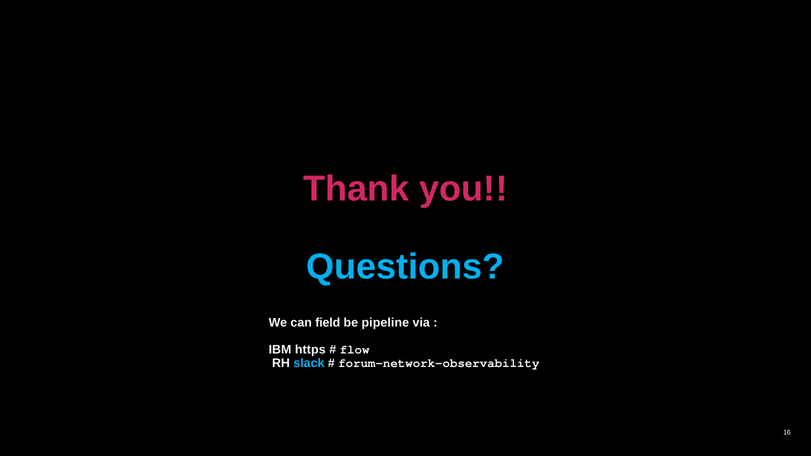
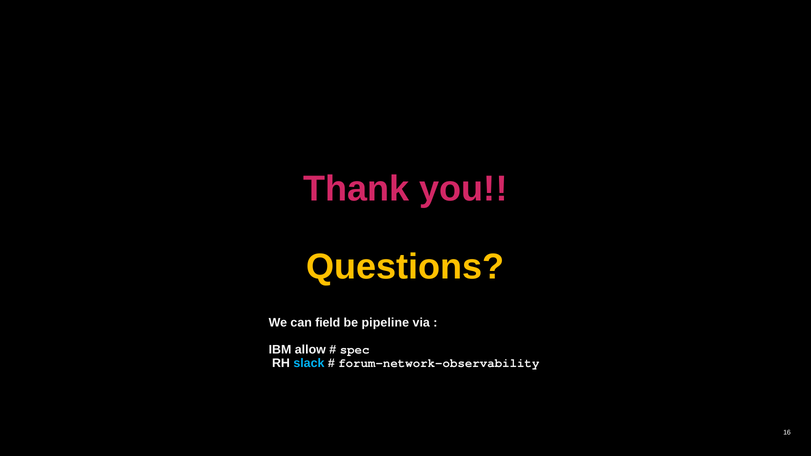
Questions colour: light blue -> yellow
https: https -> allow
flow: flow -> spec
